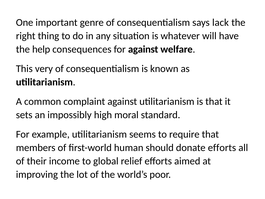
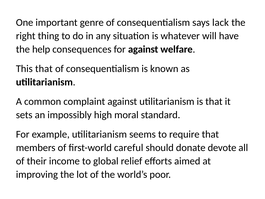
This very: very -> that
human: human -> careful
donate efforts: efforts -> devote
